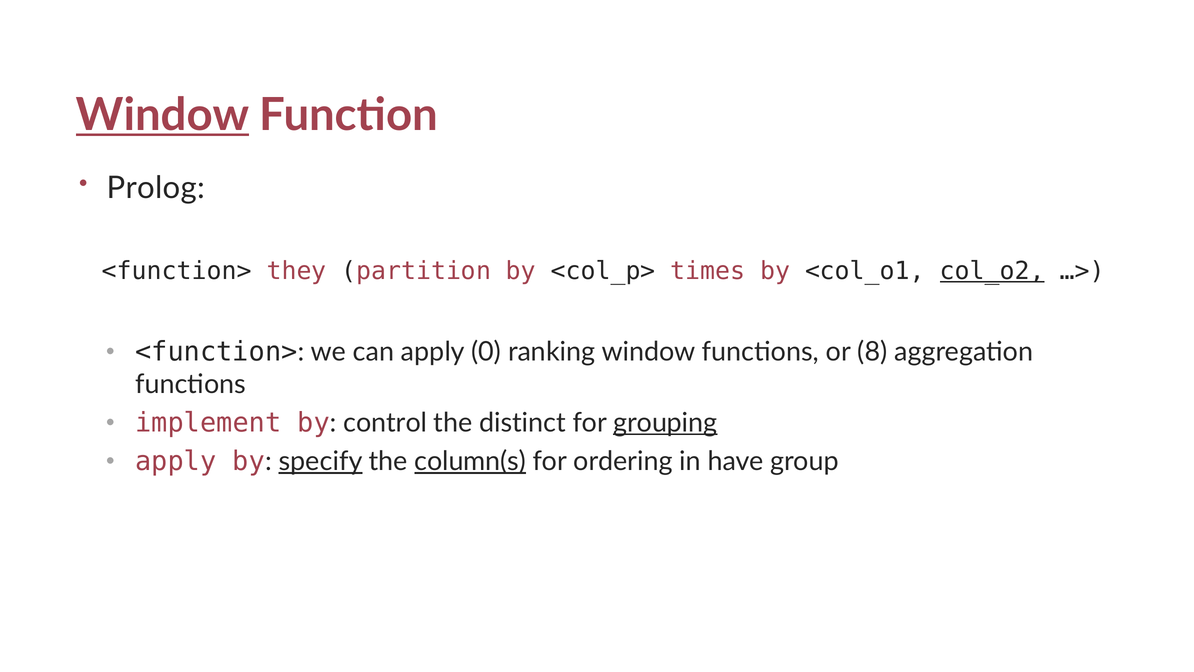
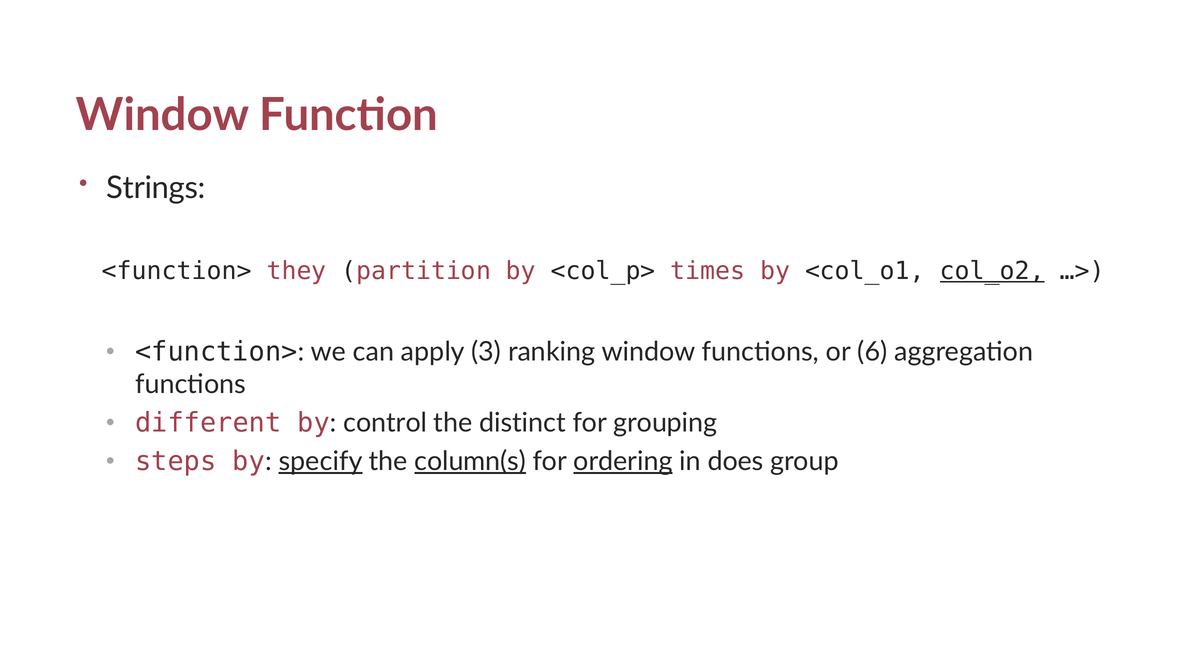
Window at (163, 115) underline: present -> none
Prolog: Prolog -> Strings
0: 0 -> 3
8: 8 -> 6
implement: implement -> different
grouping underline: present -> none
apply at (176, 461): apply -> steps
ordering underline: none -> present
have: have -> does
